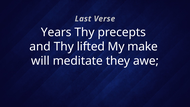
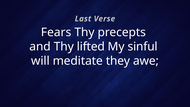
Years: Years -> Fears
make: make -> sinful
